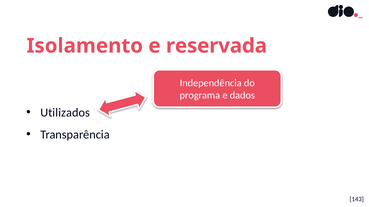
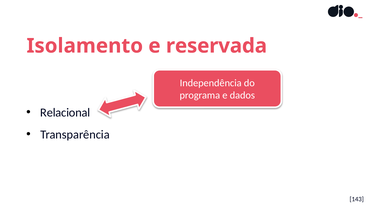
Utilizados: Utilizados -> Relacional
